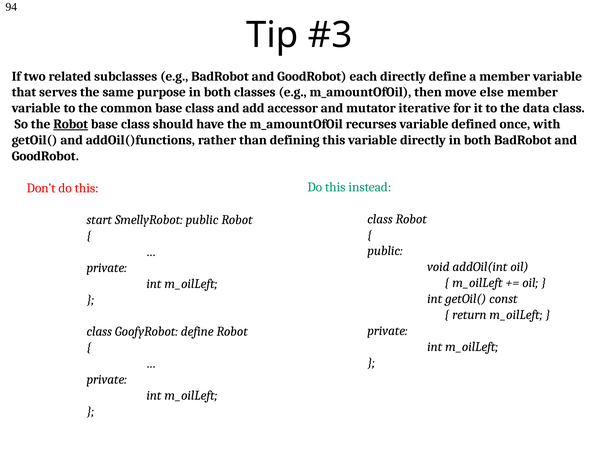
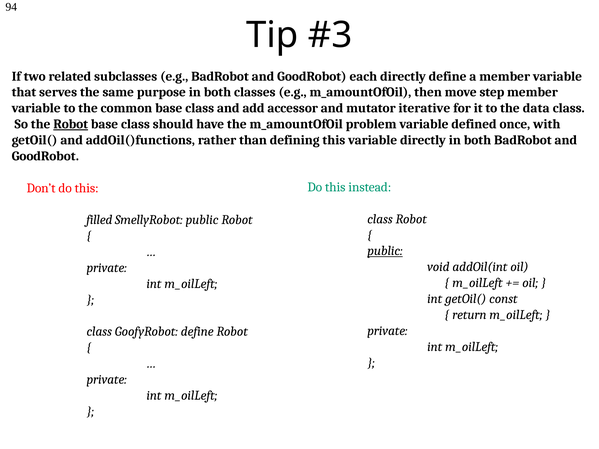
else: else -> step
recurses: recurses -> problem
start: start -> filled
public at (385, 251) underline: none -> present
